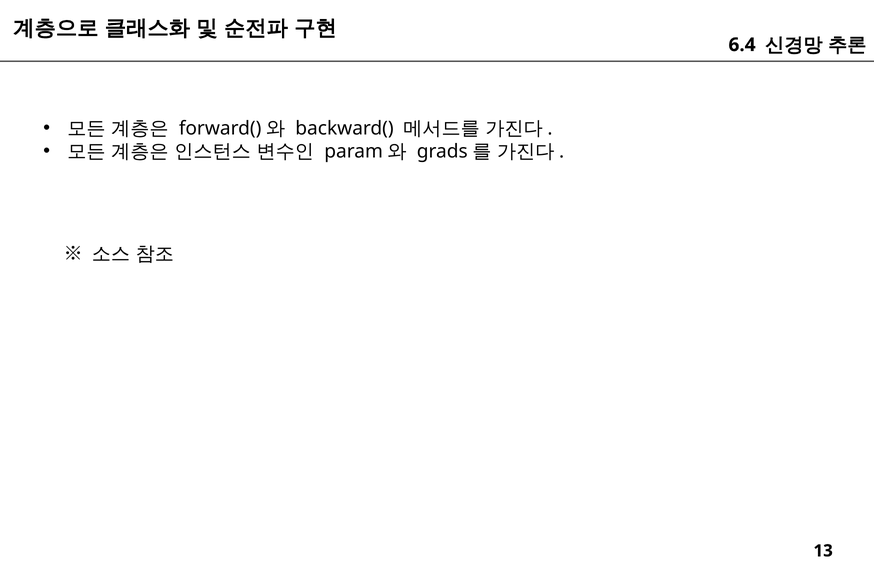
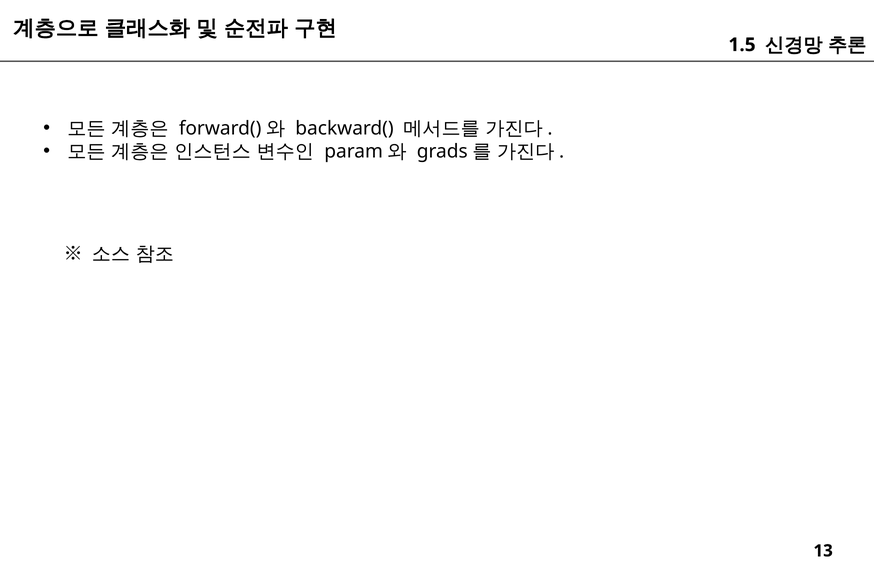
6.4: 6.4 -> 1.5
